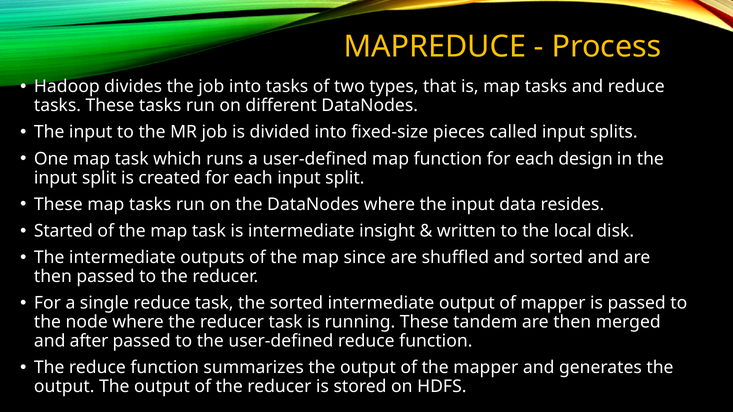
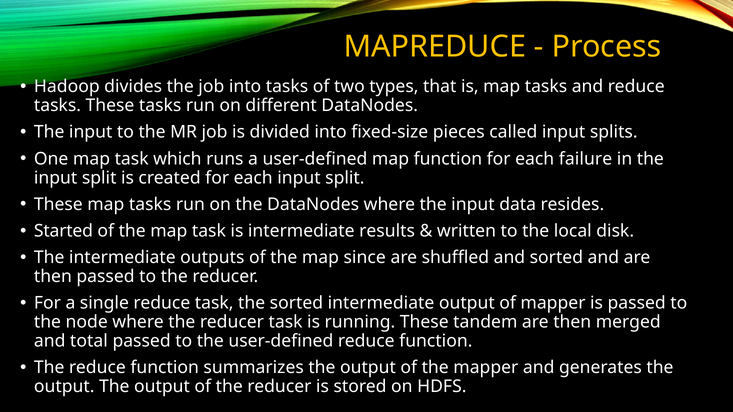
design: design -> failure
insight: insight -> results
after: after -> total
